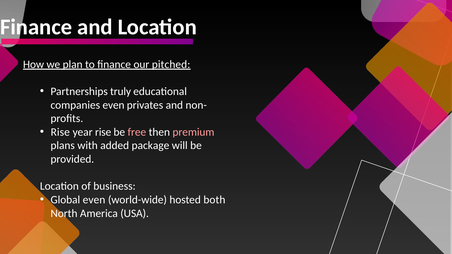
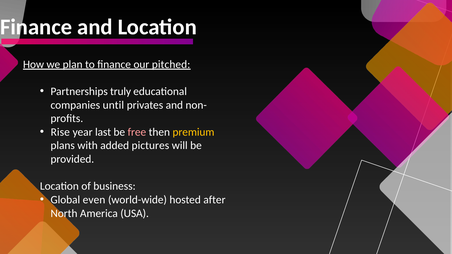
companies even: even -> until
year rise: rise -> last
premium colour: pink -> yellow
package: package -> pictures
both: both -> after
